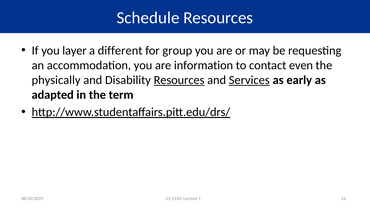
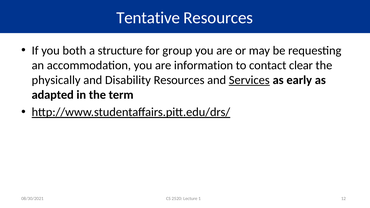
Schedule: Schedule -> Tentative
layer: layer -> both
different: different -> structure
even: even -> clear
Resources at (179, 80) underline: present -> none
